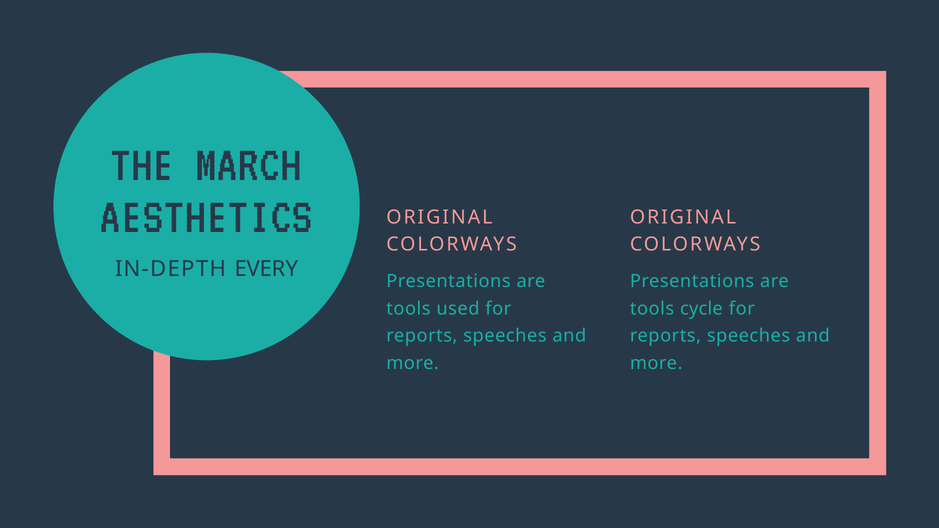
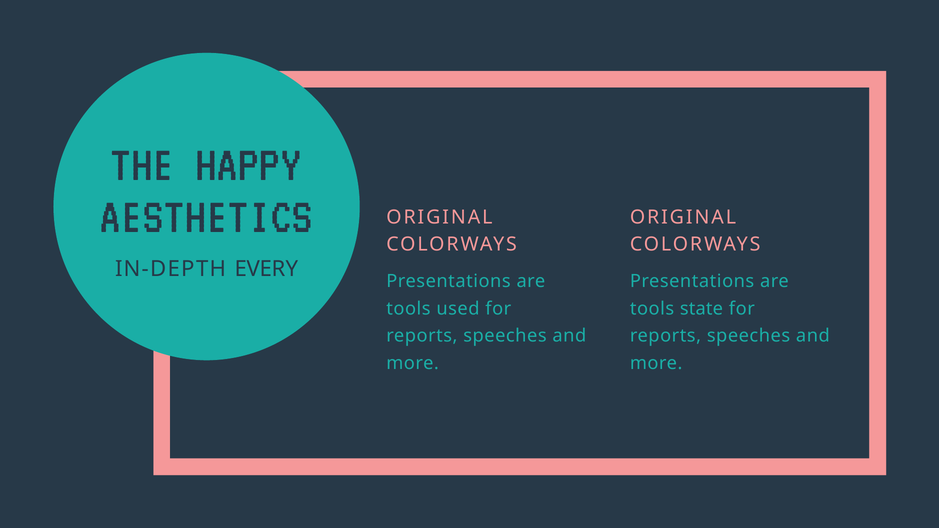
MARCH: MARCH -> HAPPY
cycle: cycle -> state
